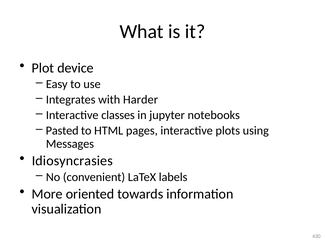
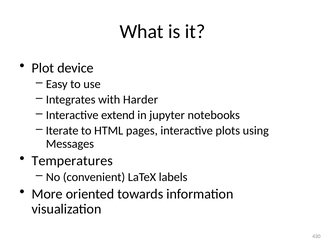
classes: classes -> extend
Pasted: Pasted -> Iterate
Idiosyncrasies: Idiosyncrasies -> Temperatures
